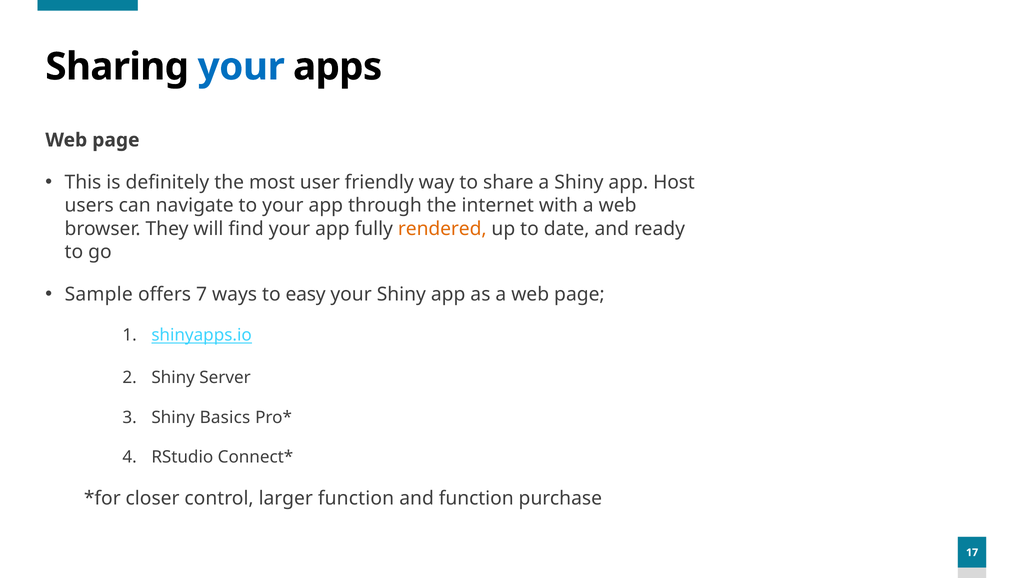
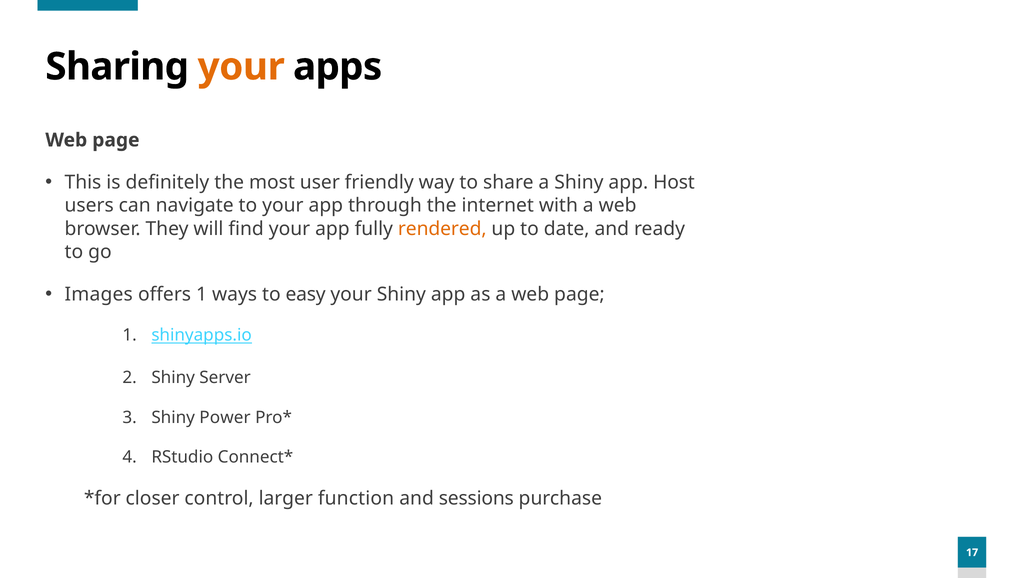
your at (241, 67) colour: blue -> orange
Sample: Sample -> Images
offers 7: 7 -> 1
Basics: Basics -> Power
and function: function -> sessions
